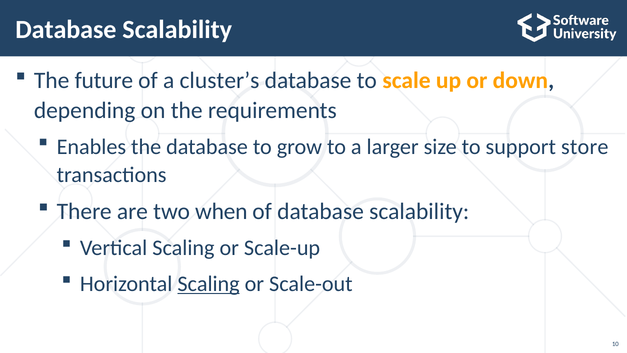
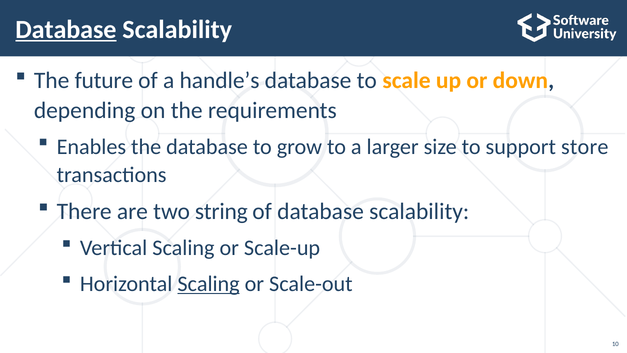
Database at (66, 30) underline: none -> present
cluster’s: cluster’s -> handle’s
when: when -> string
